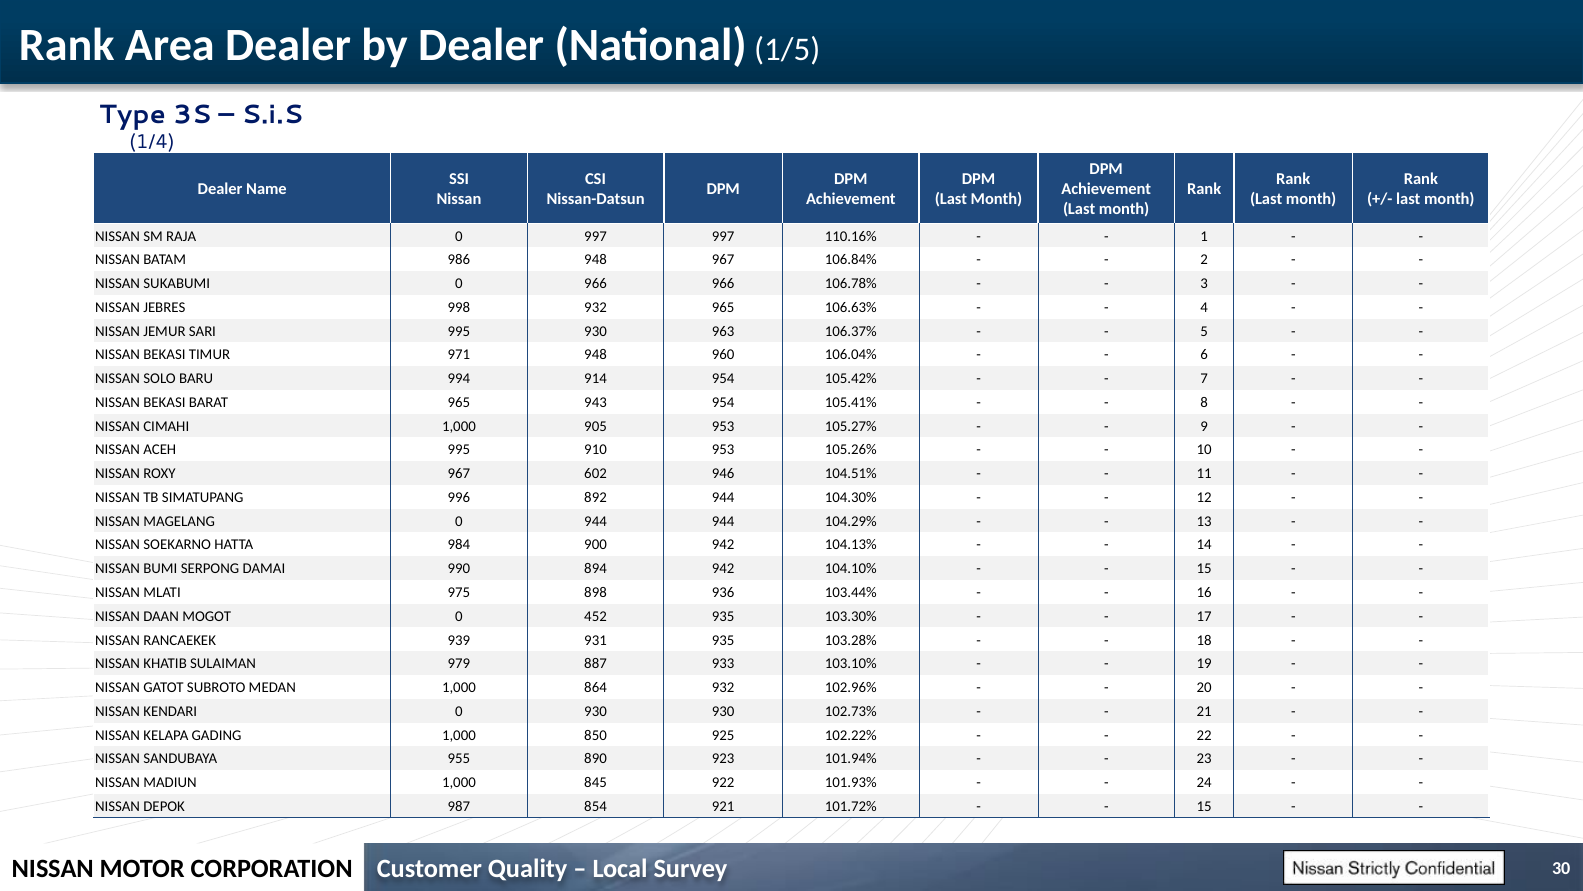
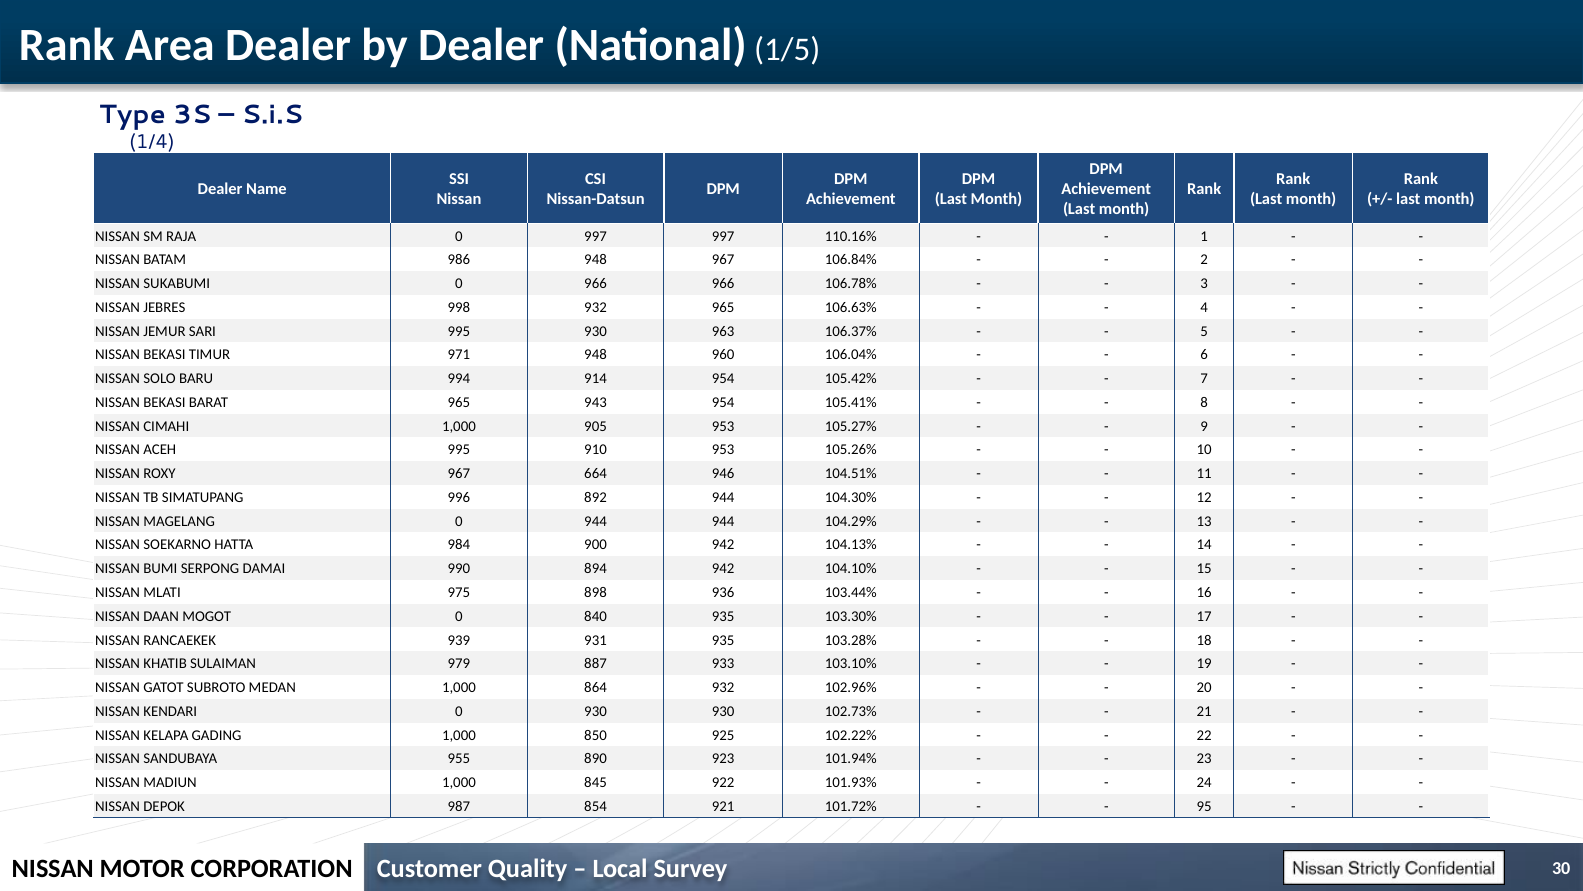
602: 602 -> 664
452: 452 -> 840
15 at (1204, 806): 15 -> 95
